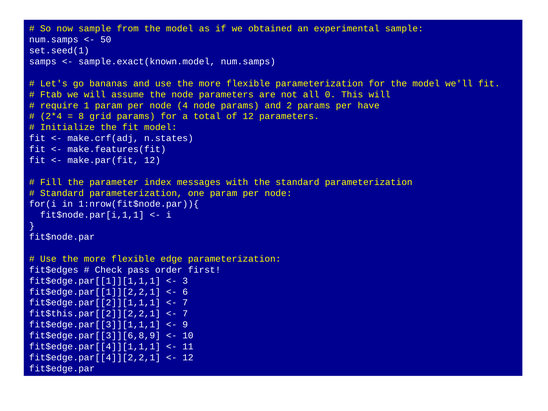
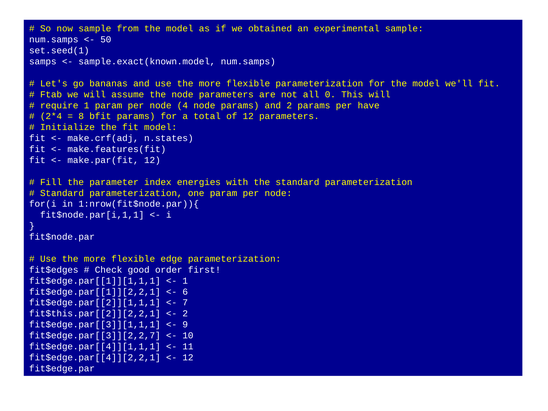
grid: grid -> bfit
messages: messages -> energies
pass: pass -> good
3 at (185, 281): 3 -> 1
7 at (185, 314): 7 -> 2
fit$edge.par[[3]][6,8,9: fit$edge.par[[3]][6,8,9 -> fit$edge.par[[3]][2,2,7
